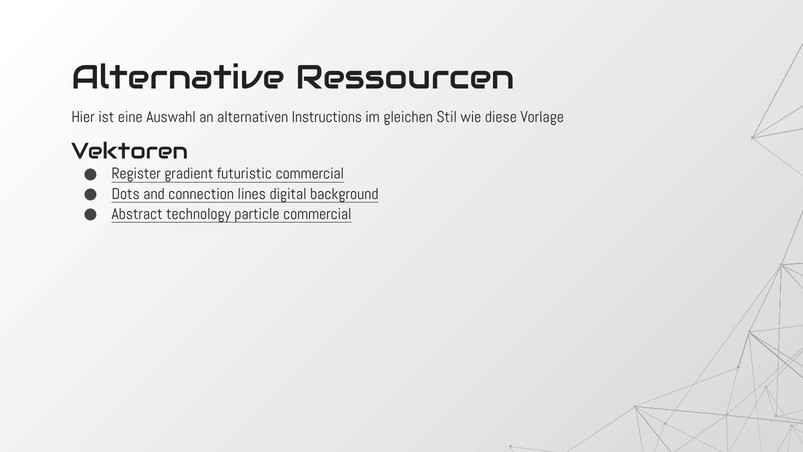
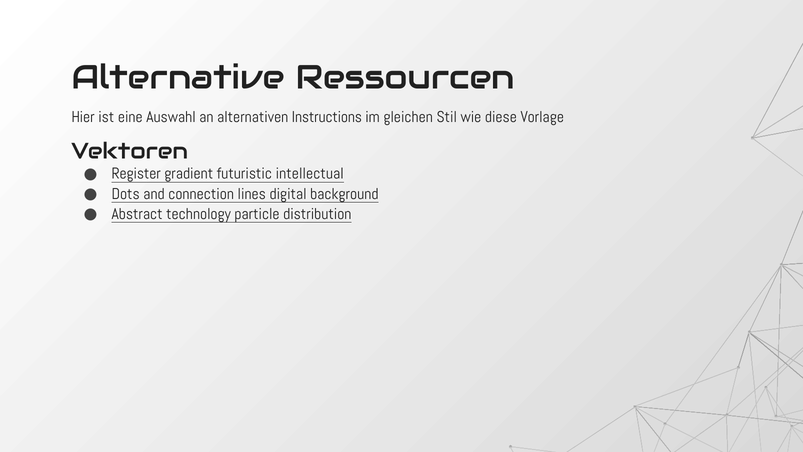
futuristic commercial: commercial -> intellectual
particle commercial: commercial -> distribution
